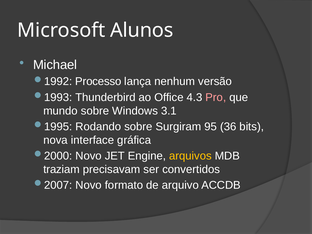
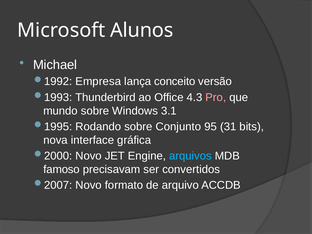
Processo: Processo -> Empresa
nenhum: nenhum -> conceito
Surgiram: Surgiram -> Conjunto
36: 36 -> 31
arquivos colour: yellow -> light blue
traziam: traziam -> famoso
